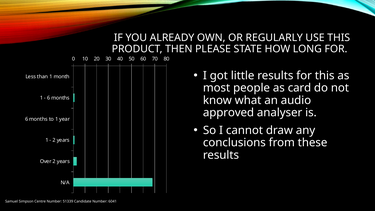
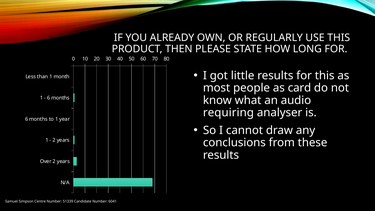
approved: approved -> requiring
